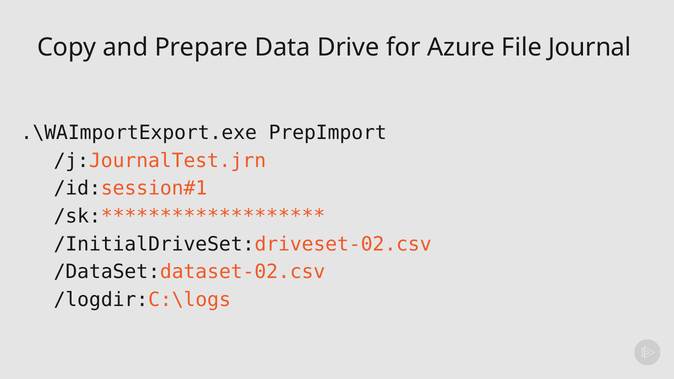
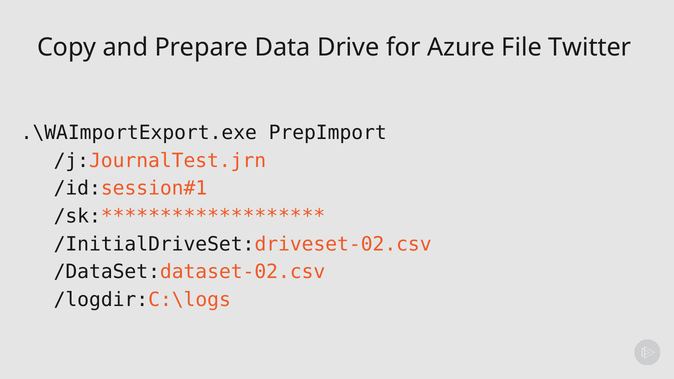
Journal: Journal -> Twitter
